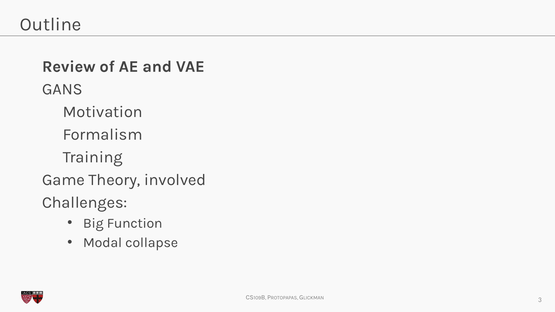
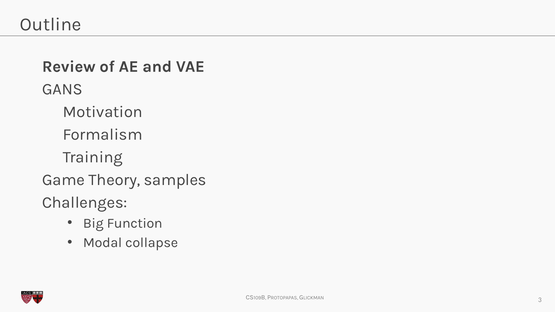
involved: involved -> samples
